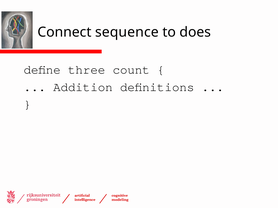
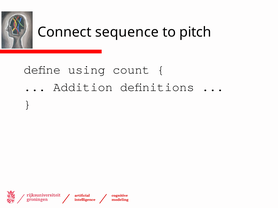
does: does -> pitch
three: three -> using
